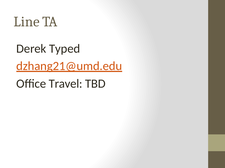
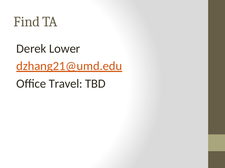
Line: Line -> Find
Typed: Typed -> Lower
